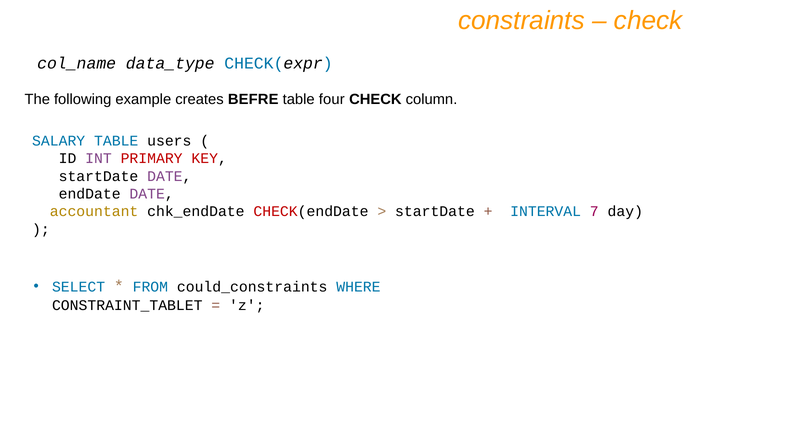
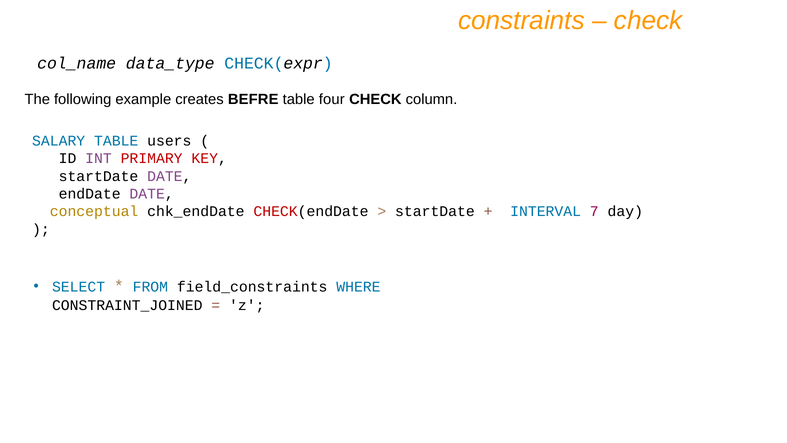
accountant: accountant -> conceptual
could_constraints: could_constraints -> field_constraints
CONSTRAINT_TABLET: CONSTRAINT_TABLET -> CONSTRAINT_JOINED
